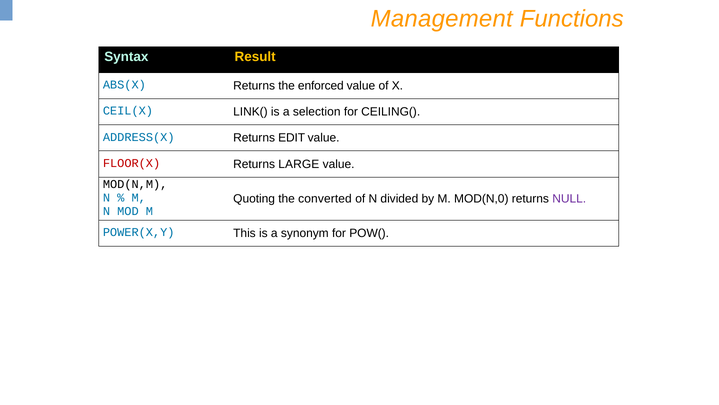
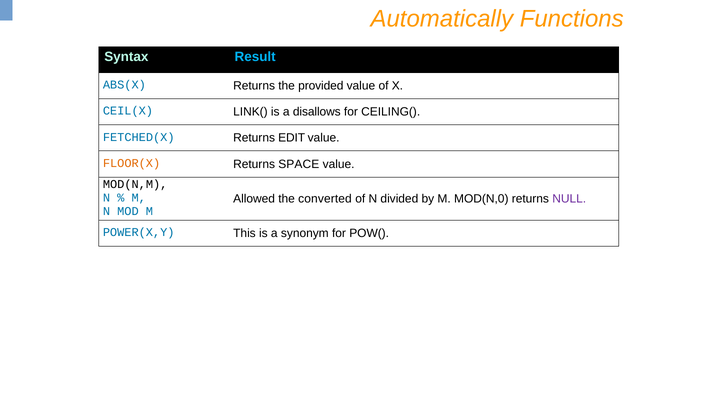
Management: Management -> Automatically
Result colour: yellow -> light blue
enforced: enforced -> provided
selection: selection -> disallows
ADDRESS(X: ADDRESS(X -> FETCHED(X
FLOOR(X colour: red -> orange
LARGE: LARGE -> SPACE
Quoting: Quoting -> Allowed
